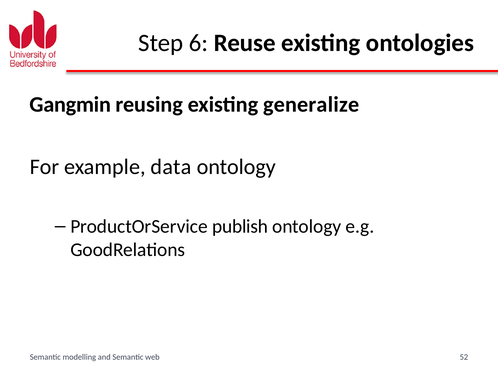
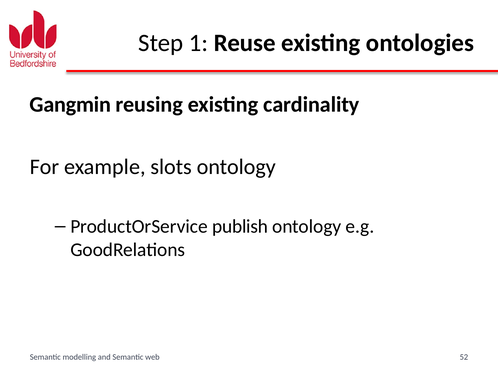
6: 6 -> 1
generalize: generalize -> cardinality
data: data -> slots
